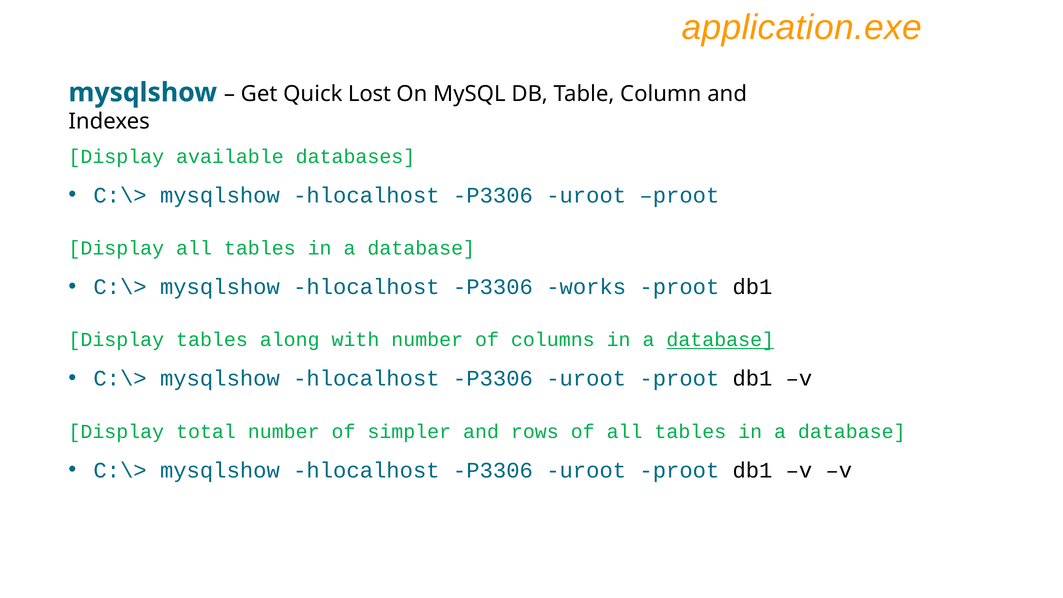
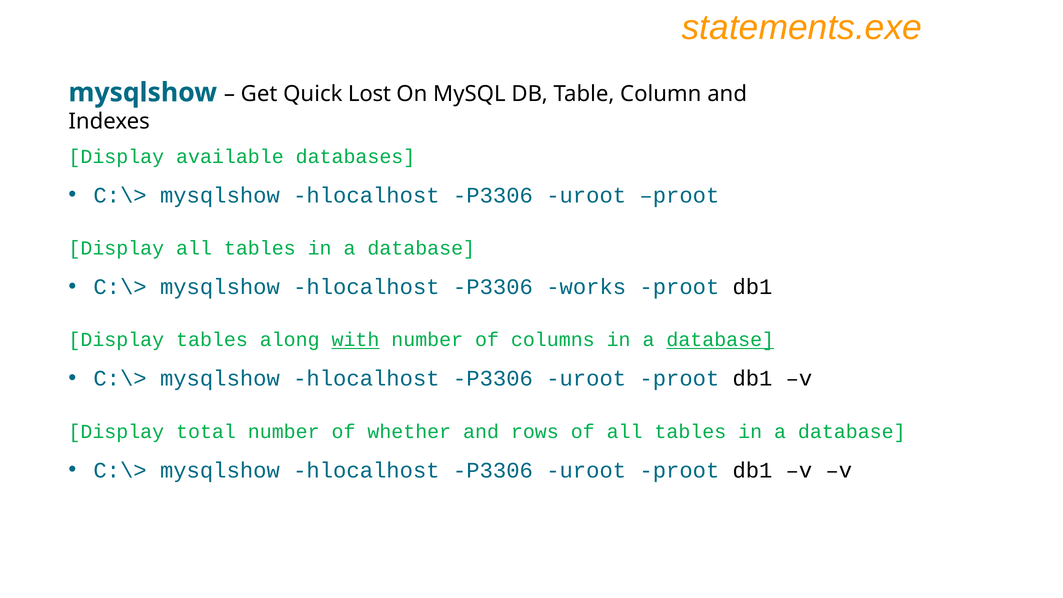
application.exe: application.exe -> statements.exe
with underline: none -> present
simpler: simpler -> whether
